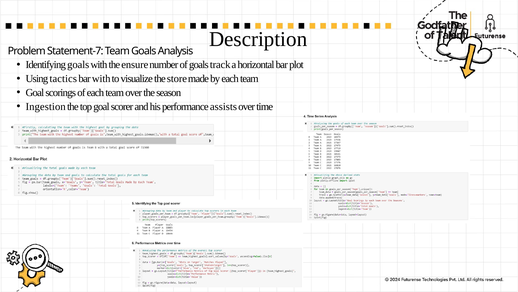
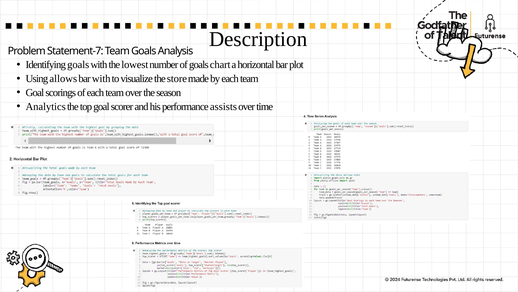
ensure: ensure -> lowest
track: track -> chart
tactics: tactics -> allows
Ingestion: Ingestion -> Analytics
